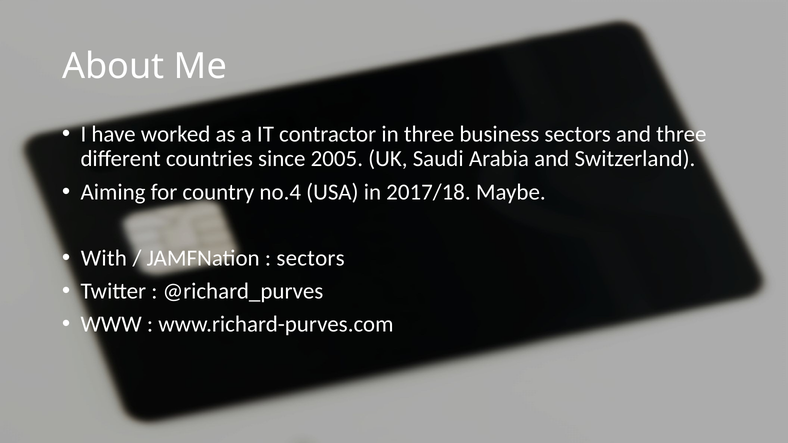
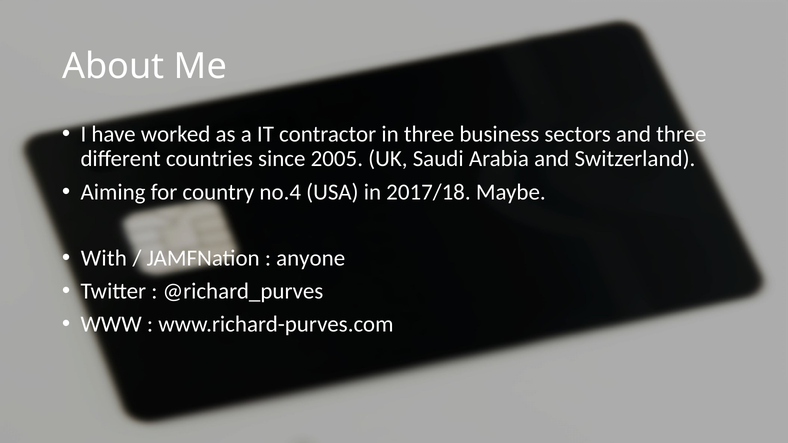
sectors at (311, 258): sectors -> anyone
